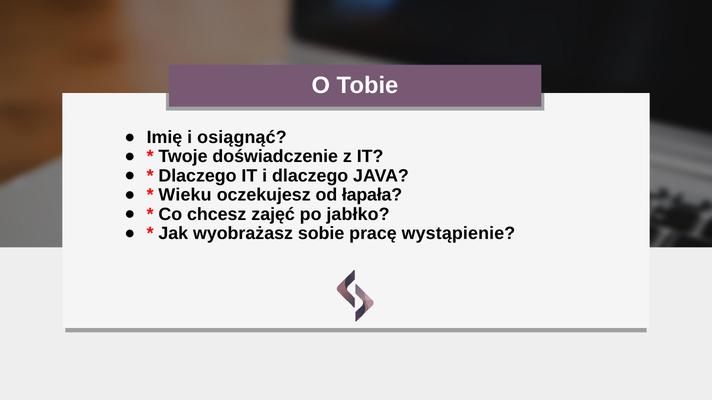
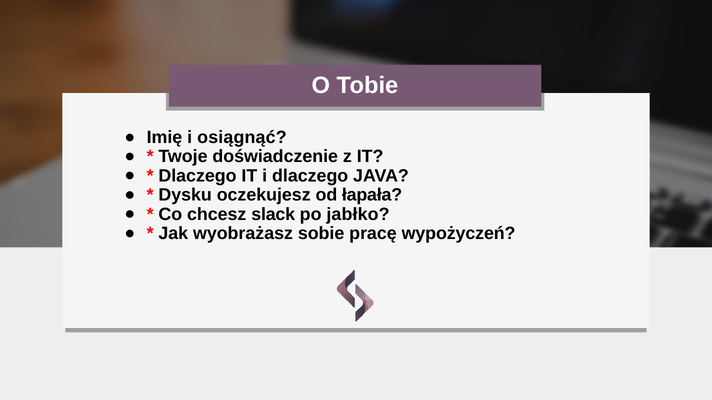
Wieku: Wieku -> Dysku
zajęć: zajęć -> slack
wystąpienie: wystąpienie -> wypożyczeń
